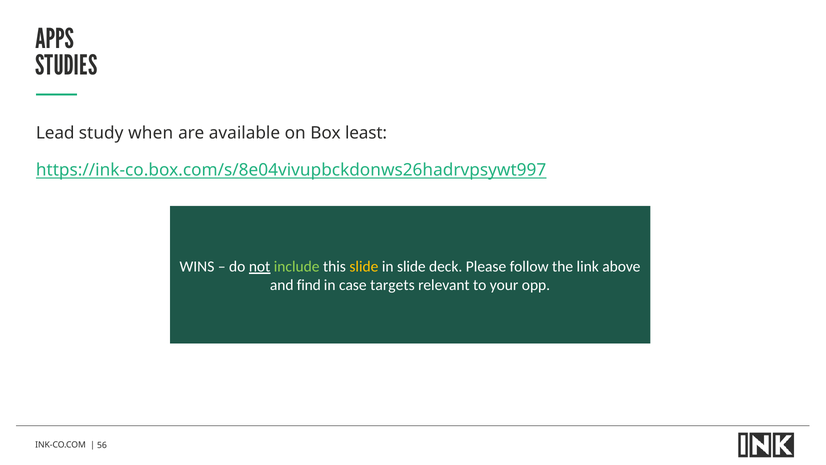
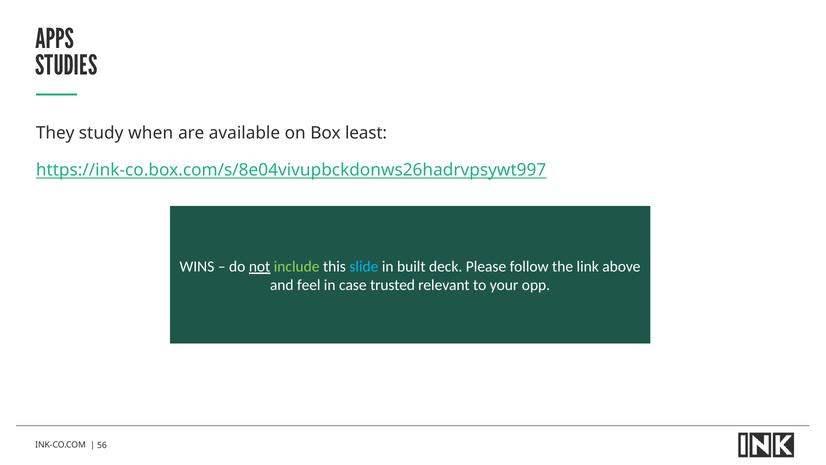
Lead: Lead -> They
slide at (364, 266) colour: yellow -> light blue
in slide: slide -> built
find: find -> feel
targets: targets -> trusted
